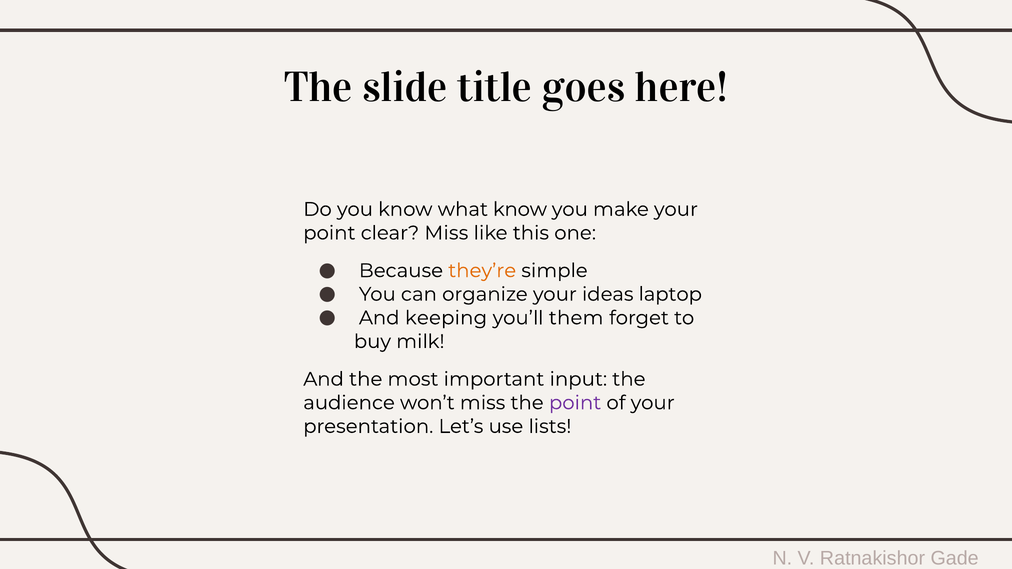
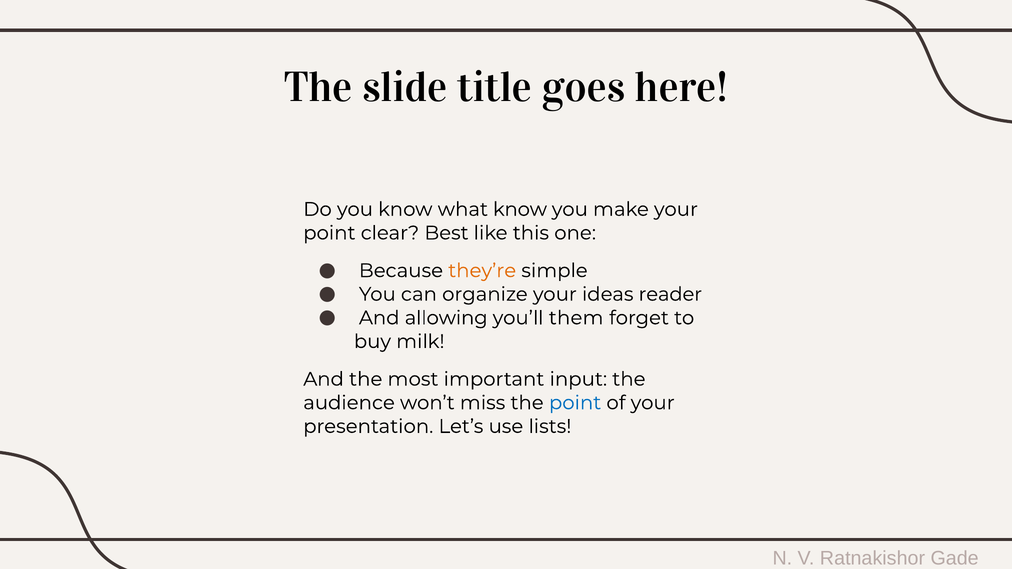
clear Miss: Miss -> Best
laptop: laptop -> reader
keeping: keeping -> allowing
point at (575, 403) colour: purple -> blue
